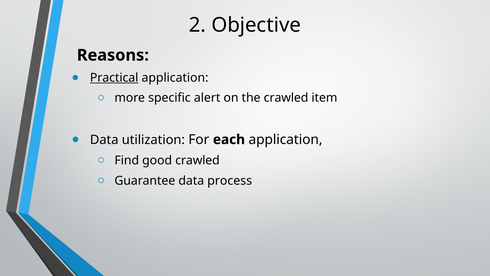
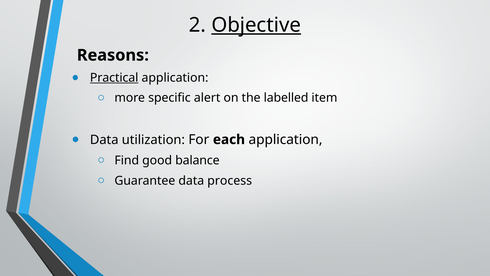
Objective underline: none -> present
the crawled: crawled -> labelled
good crawled: crawled -> balance
